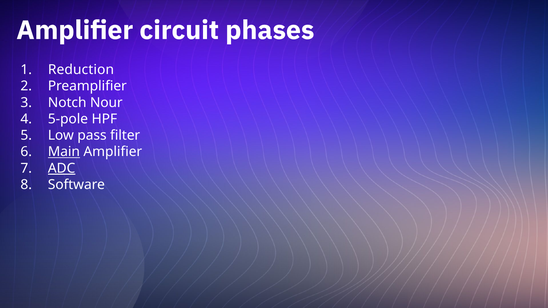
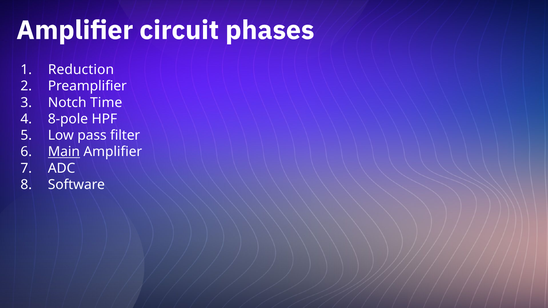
Nour: Nour -> Time
5-pole: 5-pole -> 8-pole
ADC underline: present -> none
